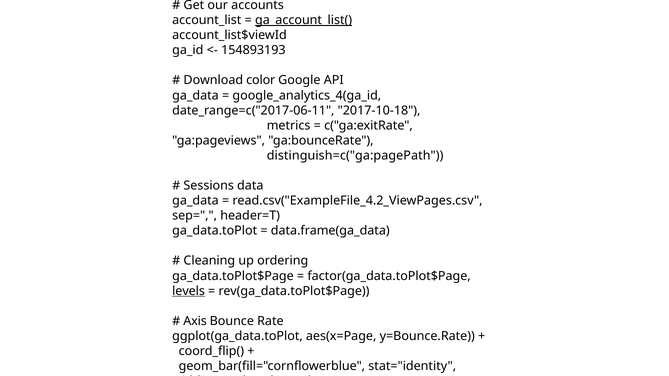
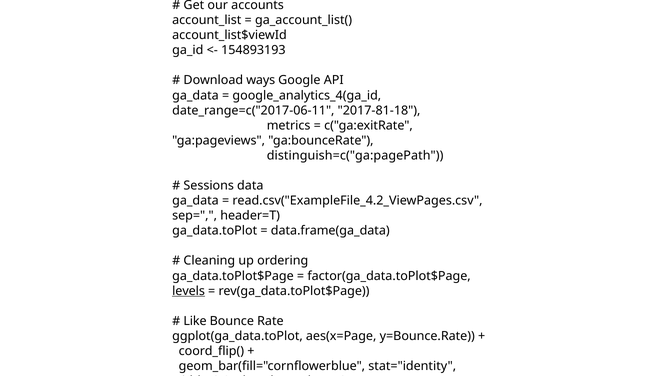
ga_account_list( underline: present -> none
color: color -> ways
2017-10-18: 2017-10-18 -> 2017-81-18
Axis: Axis -> Like
